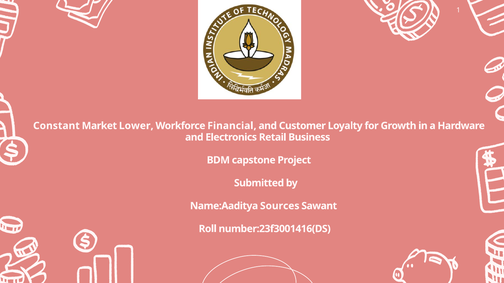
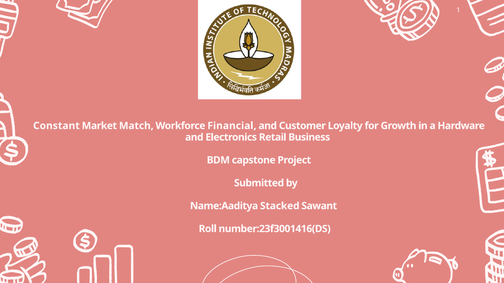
Lower: Lower -> Match
Sources: Sources -> Stacked
